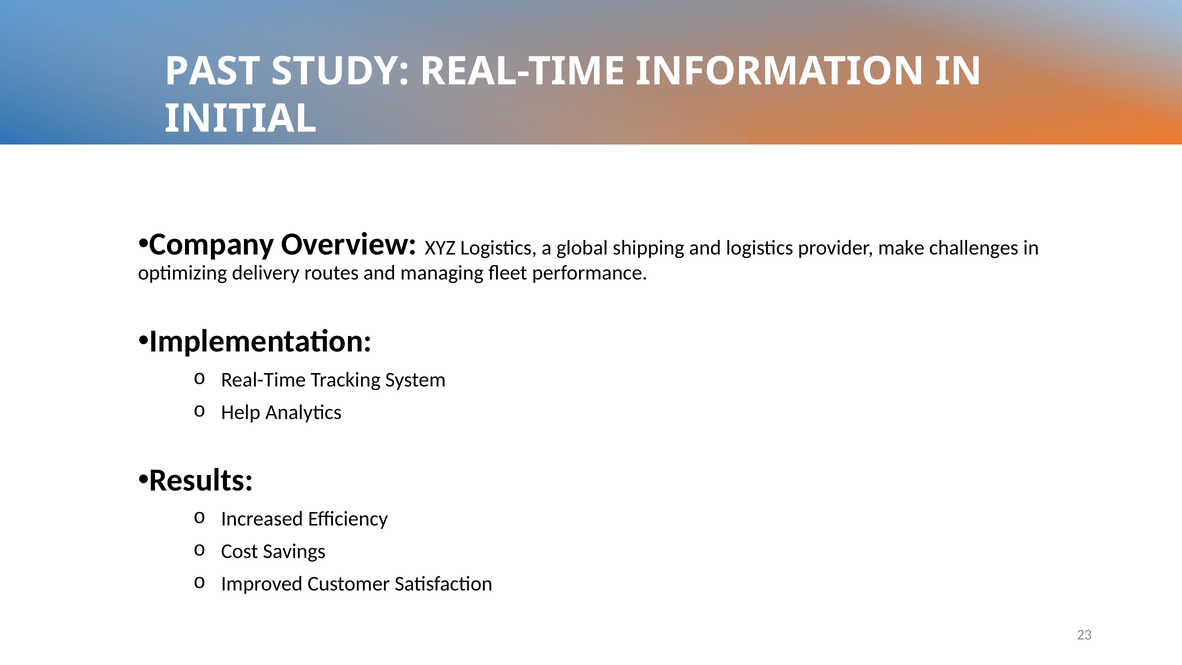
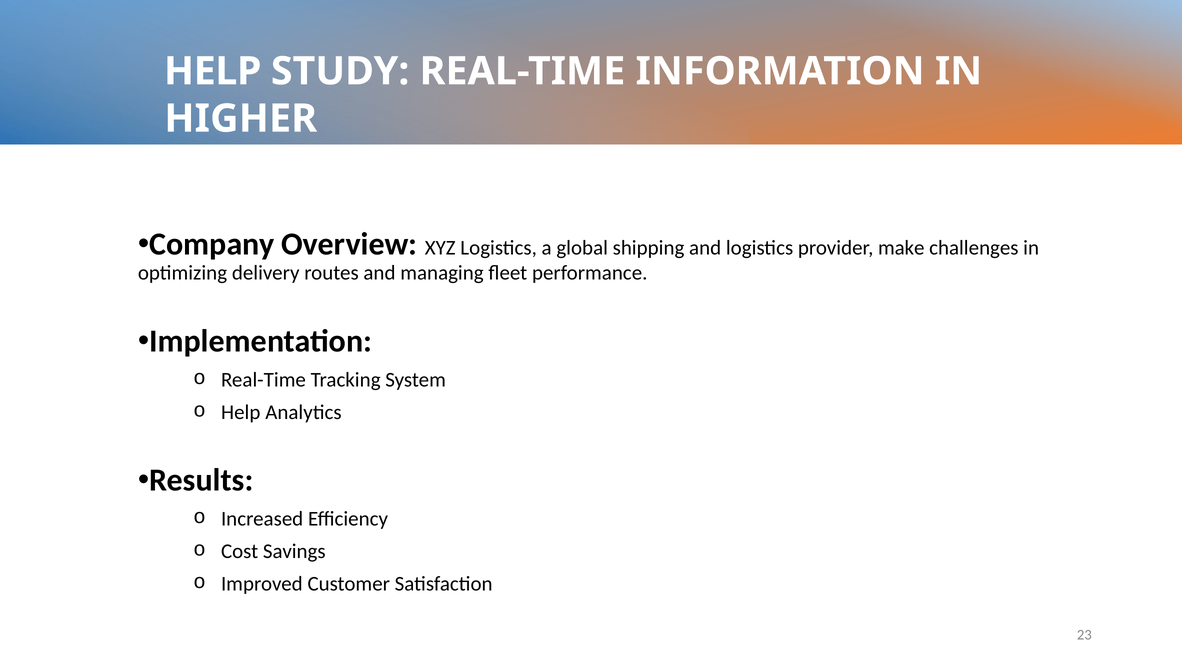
PAST at (212, 71): PAST -> HELP
INITIAL: INITIAL -> HIGHER
